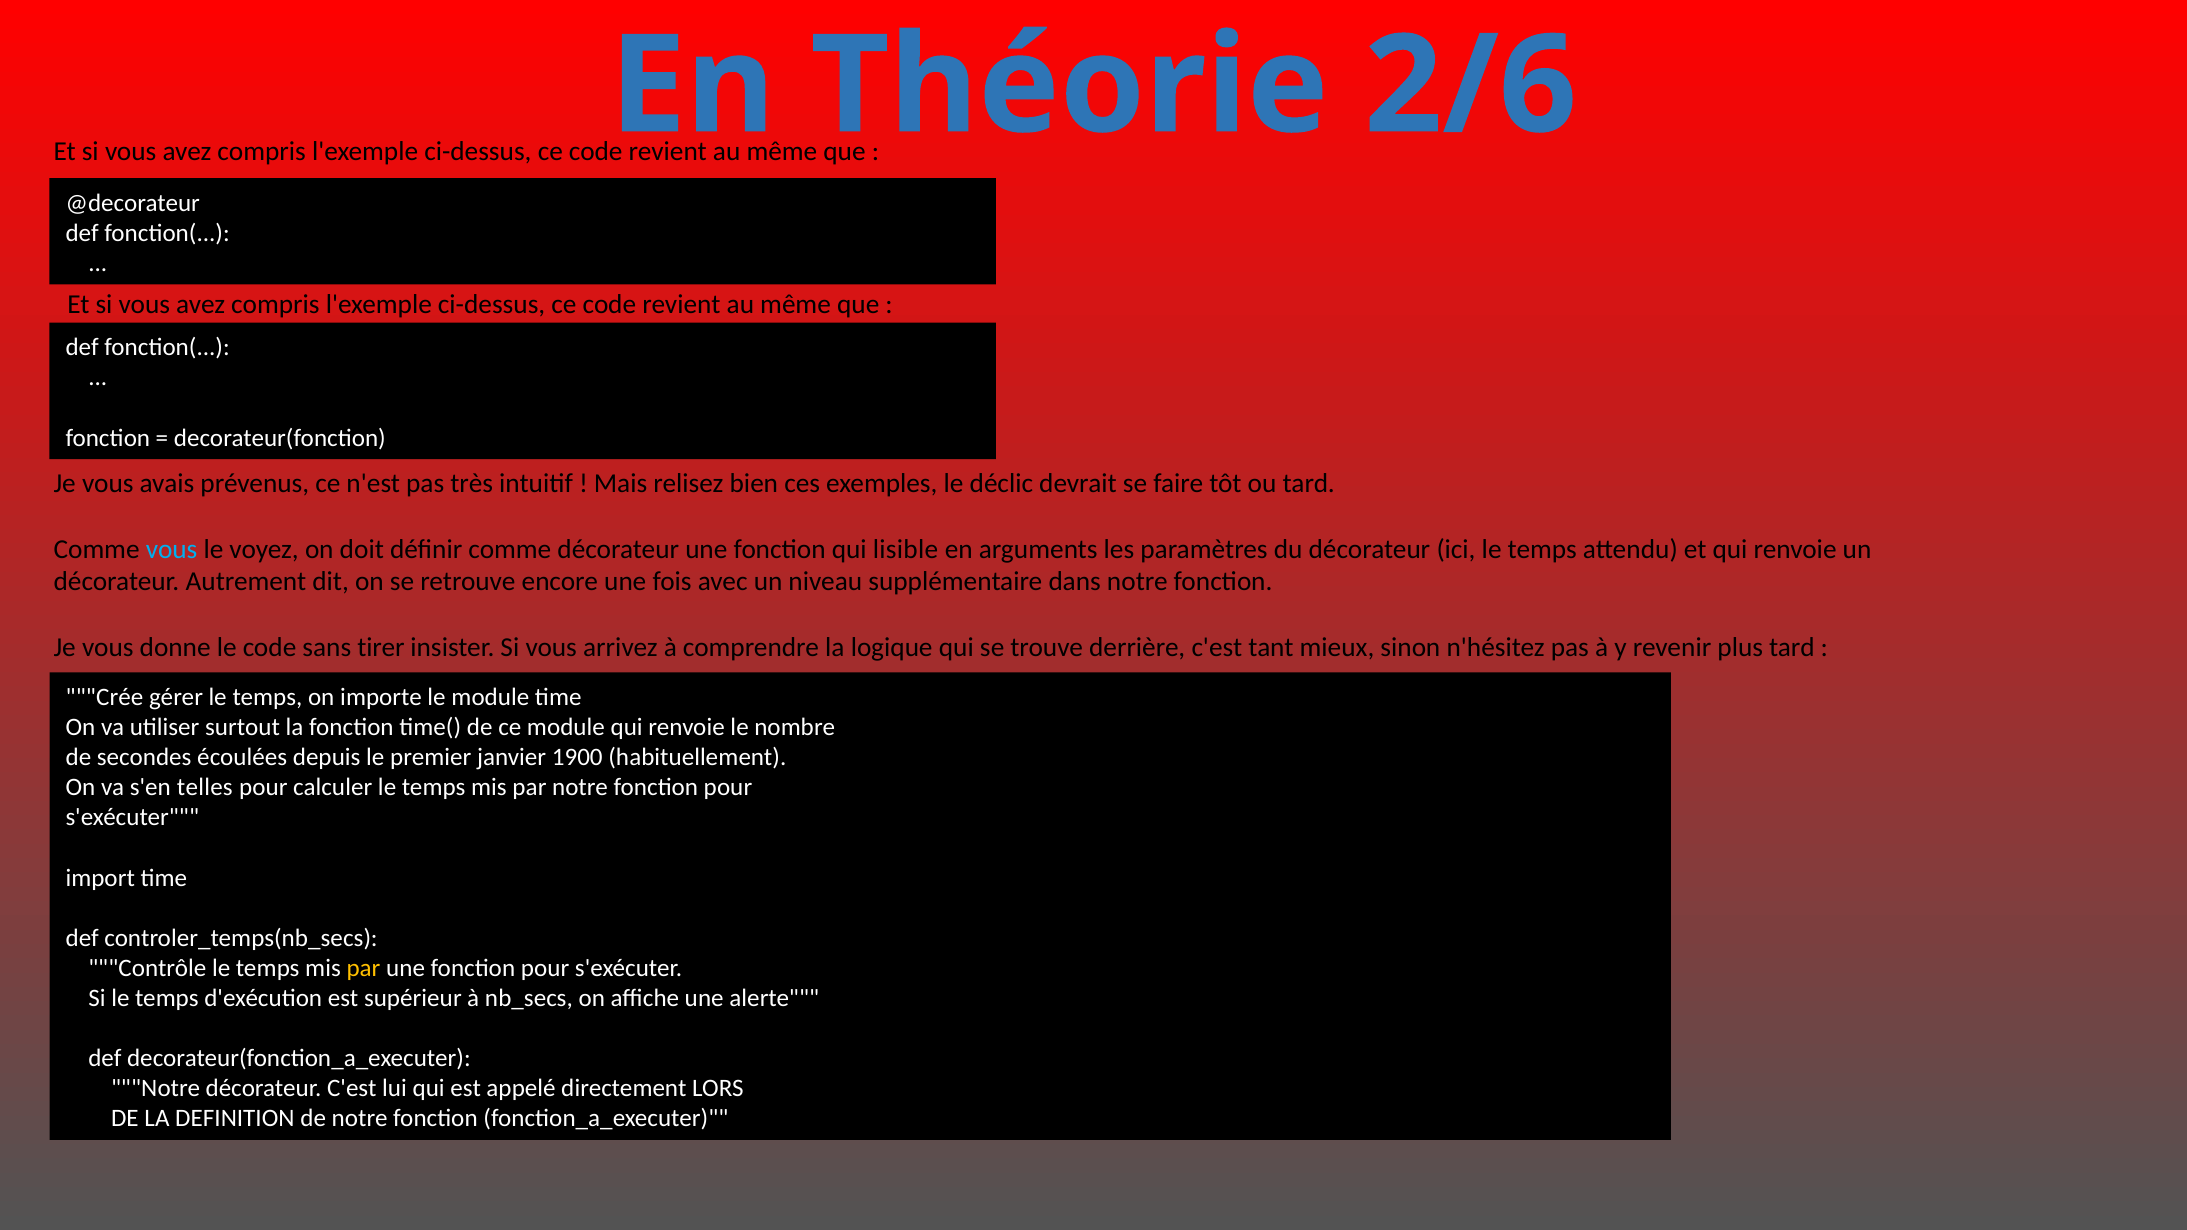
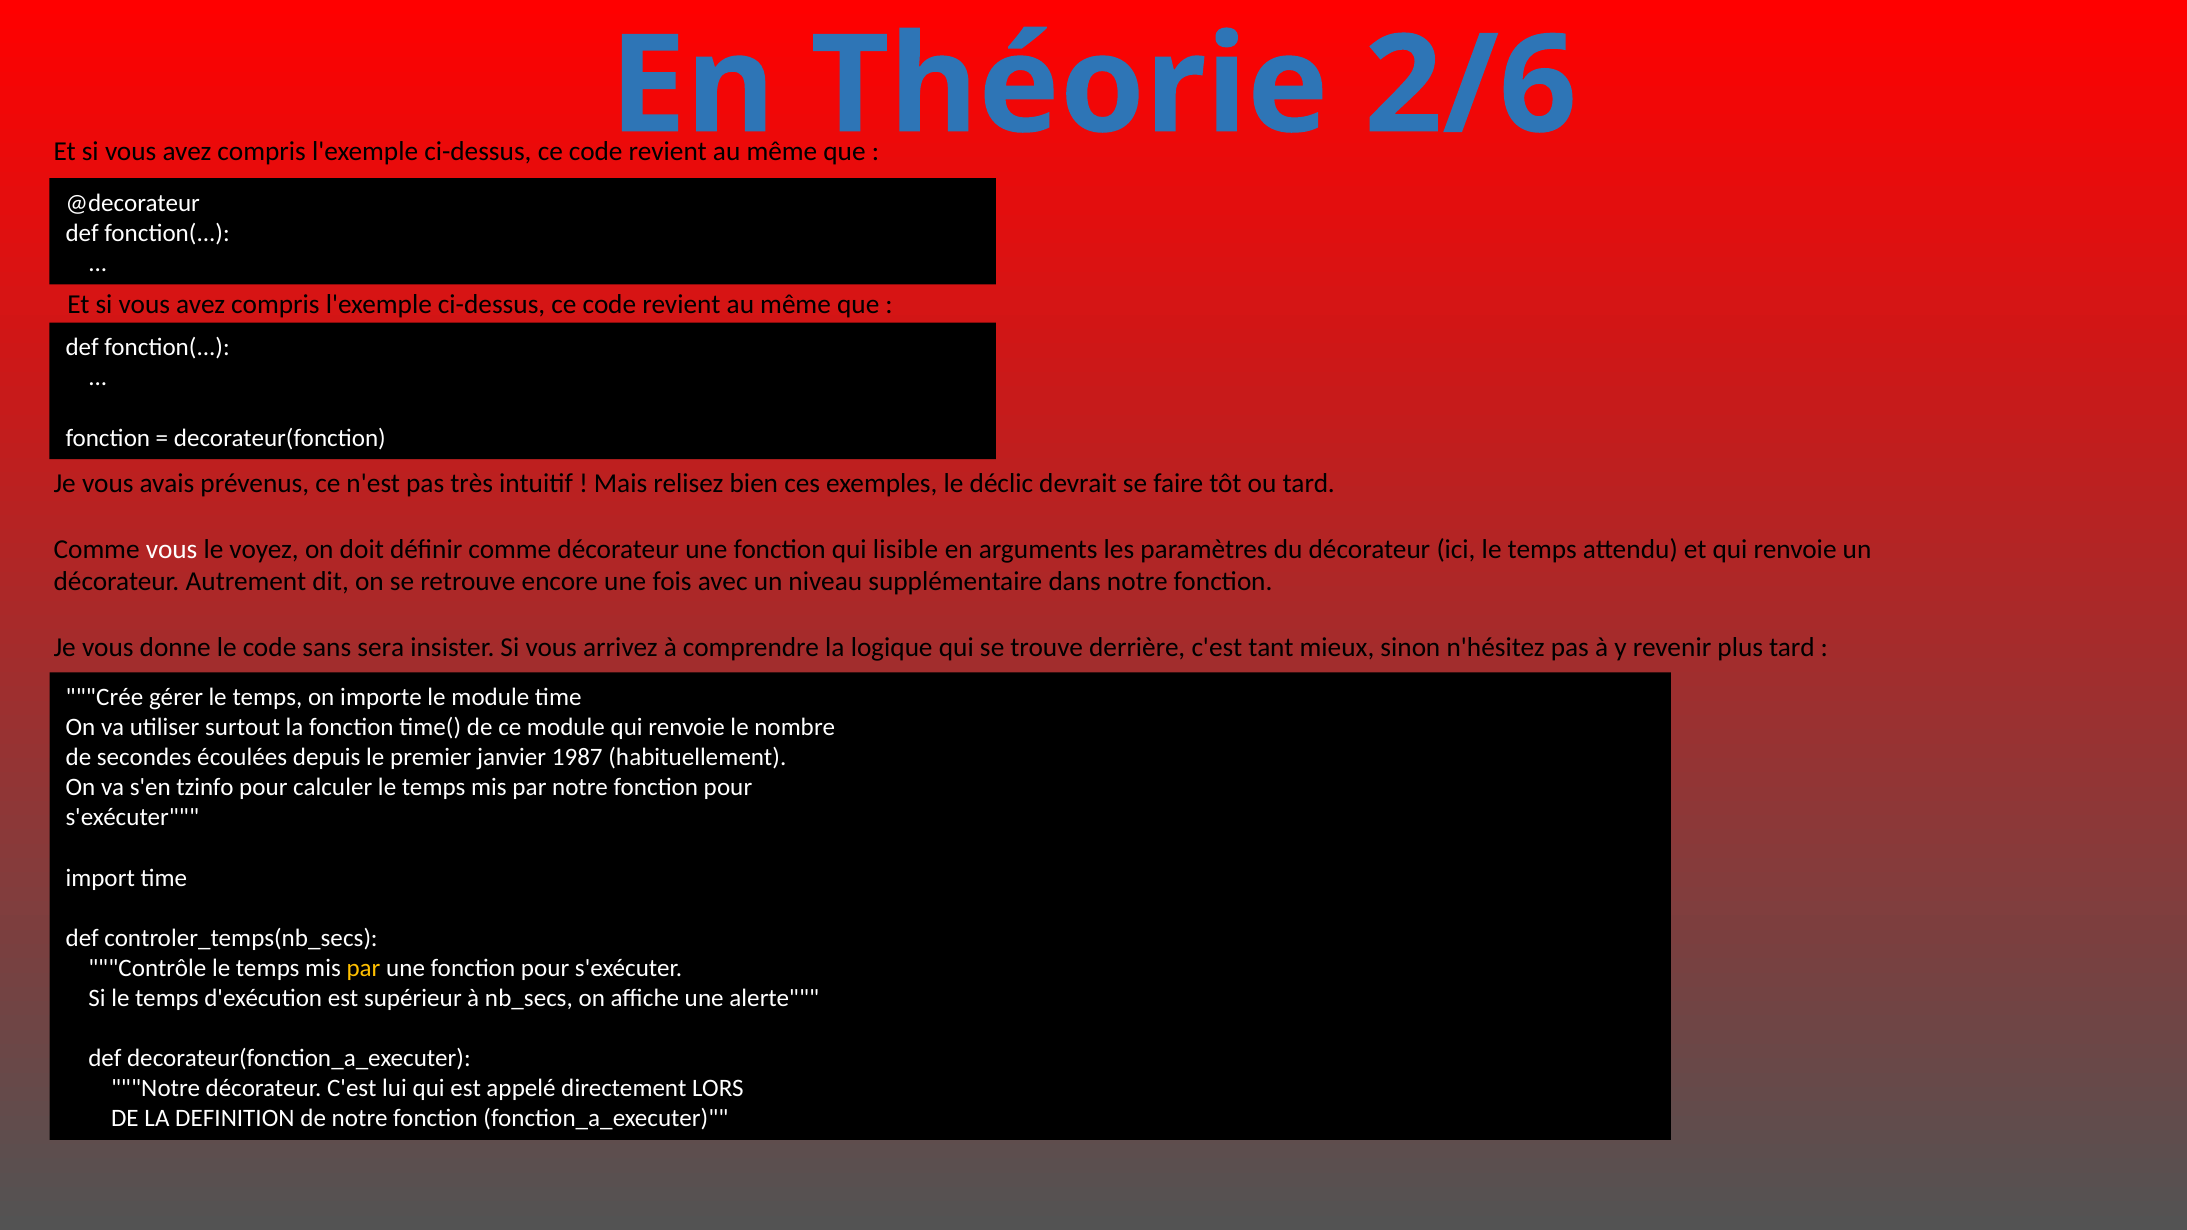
vous at (172, 549) colour: light blue -> white
tirer: tirer -> sera
1900: 1900 -> 1987
telles: telles -> tzinfo
